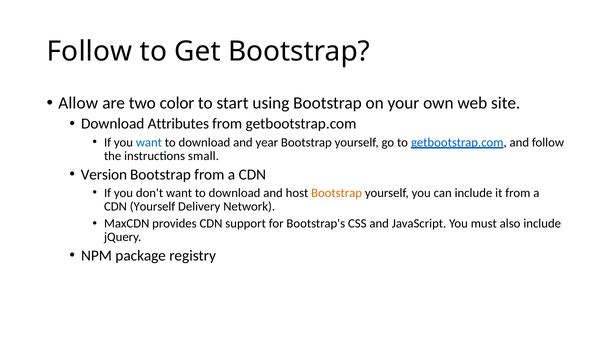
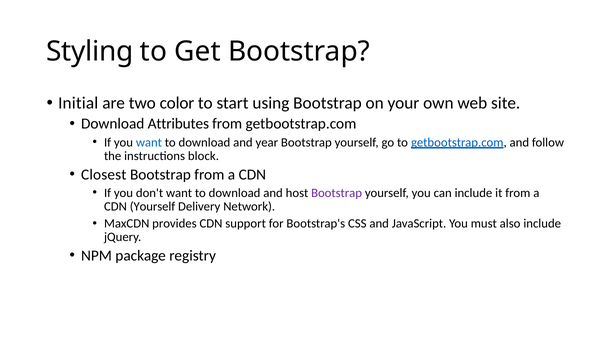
Follow at (90, 51): Follow -> Styling
Allow: Allow -> Initial
small: small -> block
Version: Version -> Closest
Bootstrap at (337, 193) colour: orange -> purple
